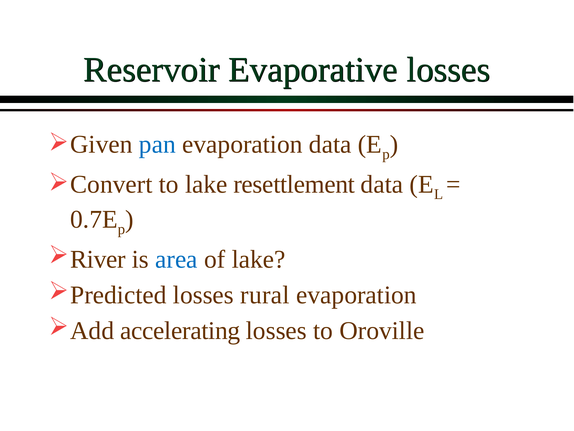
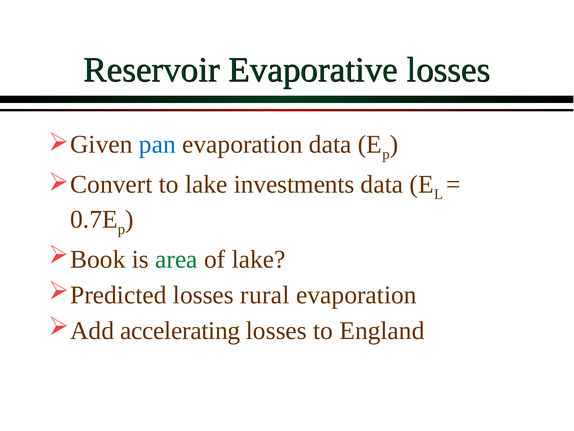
resettlement: resettlement -> investments
River: River -> Book
area colour: blue -> green
Oroville: Oroville -> England
